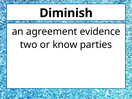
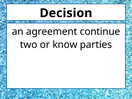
Diminish: Diminish -> Decision
evidence: evidence -> continue
